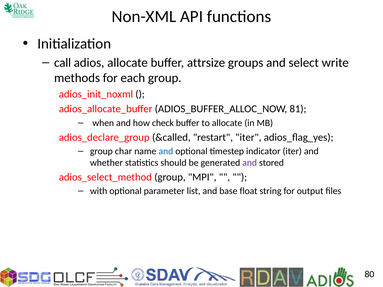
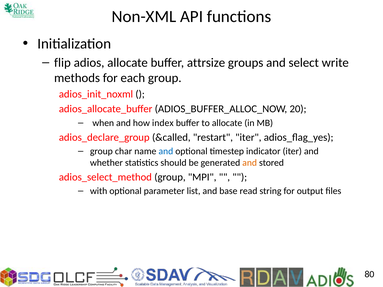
call: call -> flip
81: 81 -> 20
check: check -> index
and at (250, 163) colour: purple -> orange
float: float -> read
